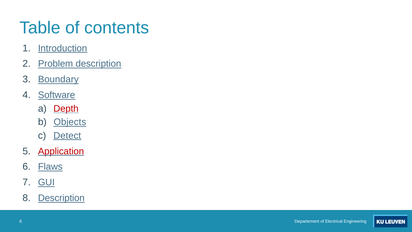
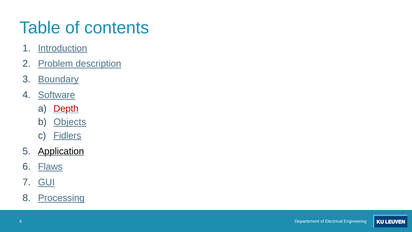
Detect: Detect -> Fidlers
Application colour: red -> black
Description at (61, 198): Description -> Processing
